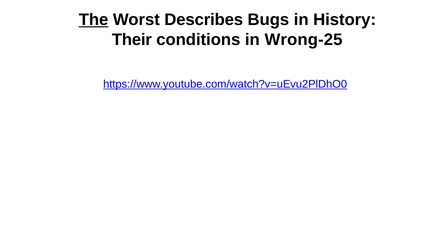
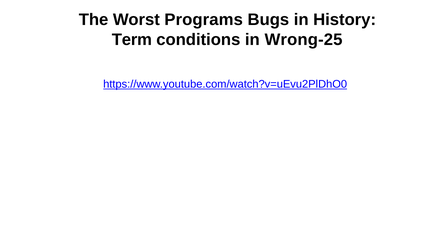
The underline: present -> none
Describes: Describes -> Programs
Their: Their -> Term
